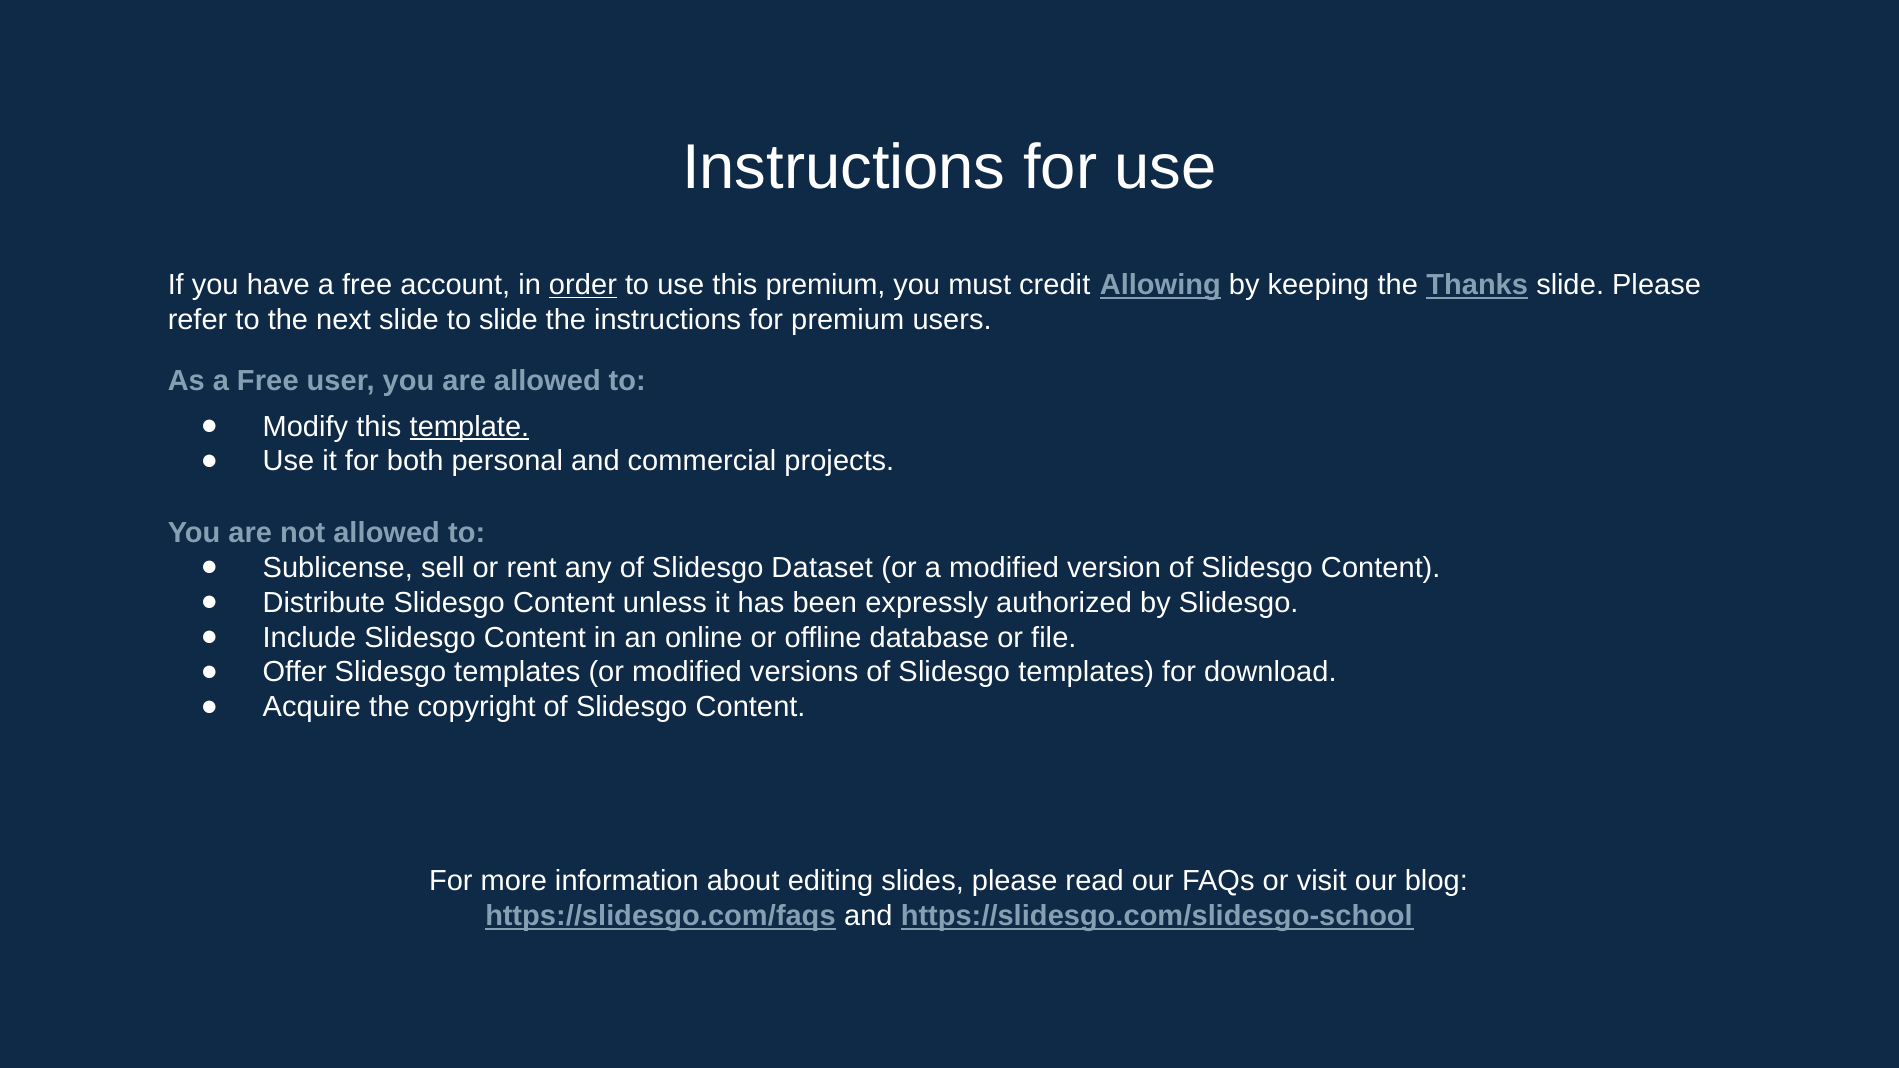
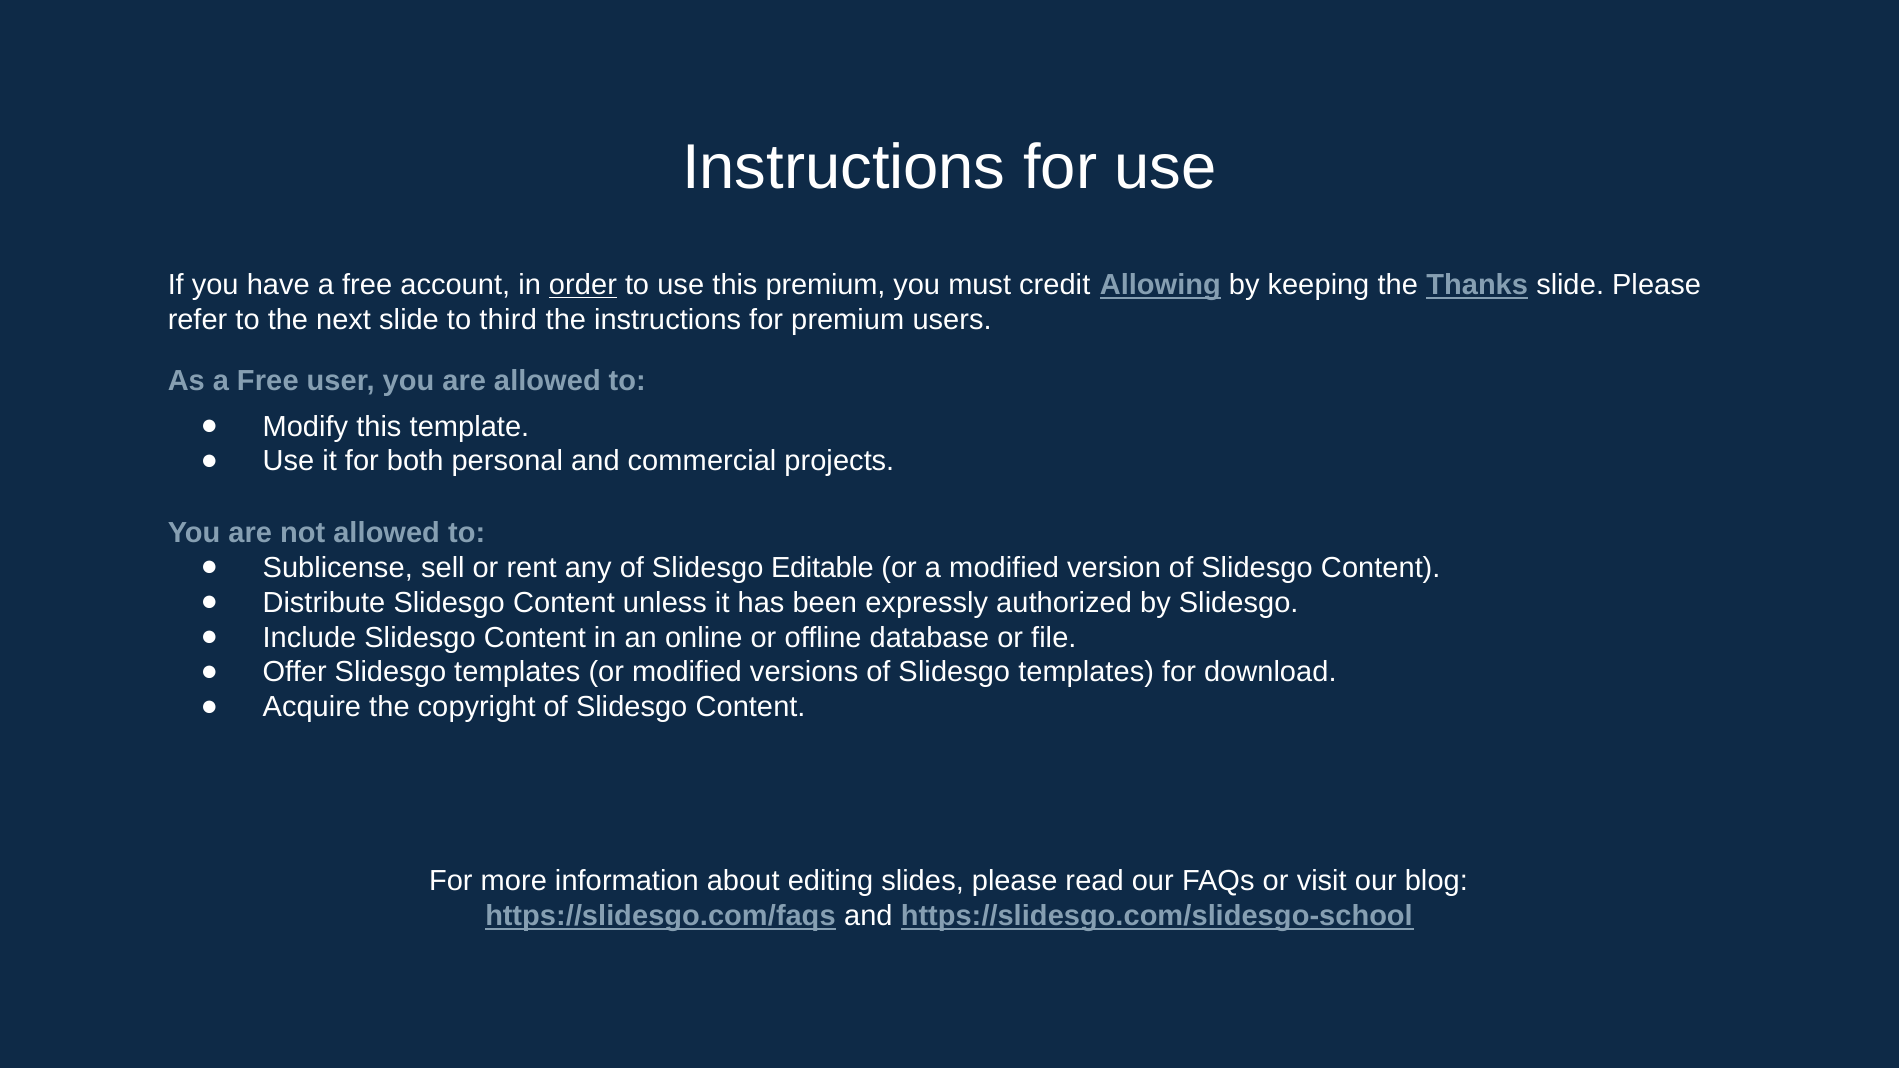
to slide: slide -> third
template underline: present -> none
Dataset: Dataset -> Editable
